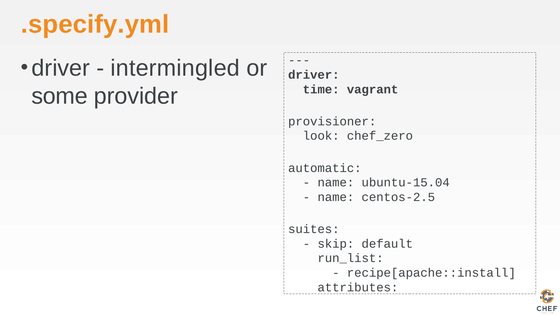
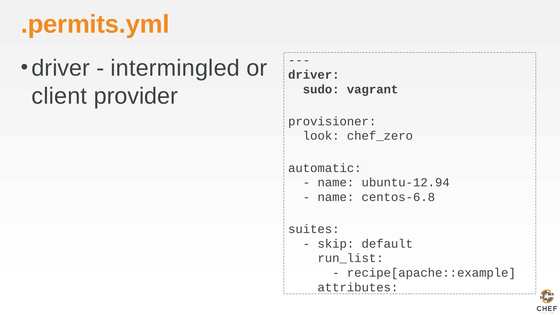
.specify.yml: .specify.yml -> .permits.yml
time: time -> sudo
some: some -> client
ubuntu-15.04: ubuntu-15.04 -> ubuntu-12.94
centos-2.5: centos-2.5 -> centos-6.8
recipe[apache::install: recipe[apache::install -> recipe[apache::example
